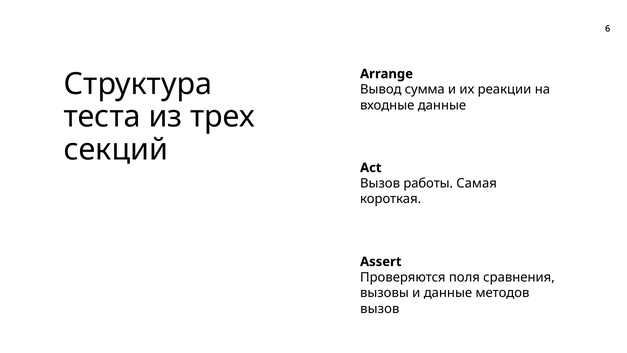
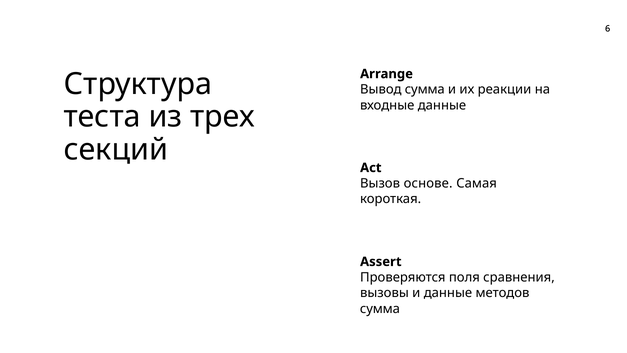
работы: работы -> основе
вызов at (380, 309): вызов -> сумма
